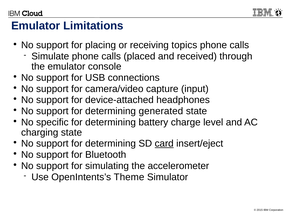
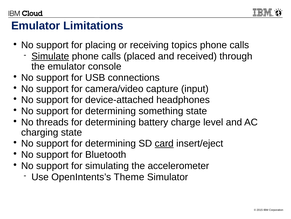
Simulate underline: none -> present
generated: generated -> something
specific: specific -> threads
